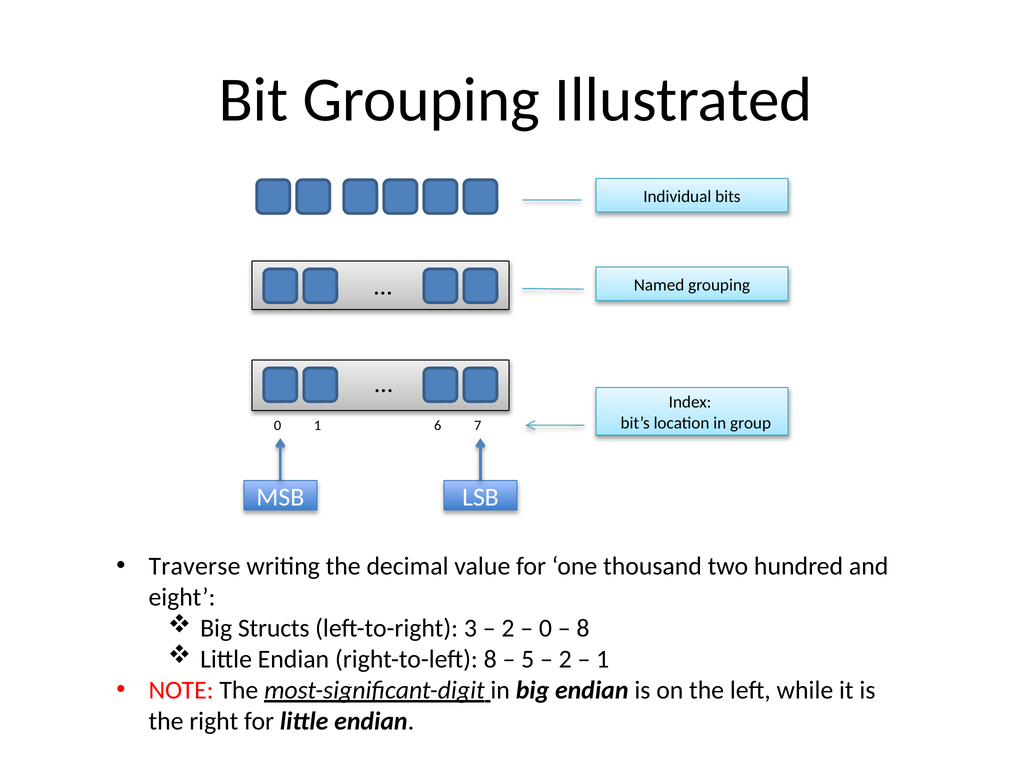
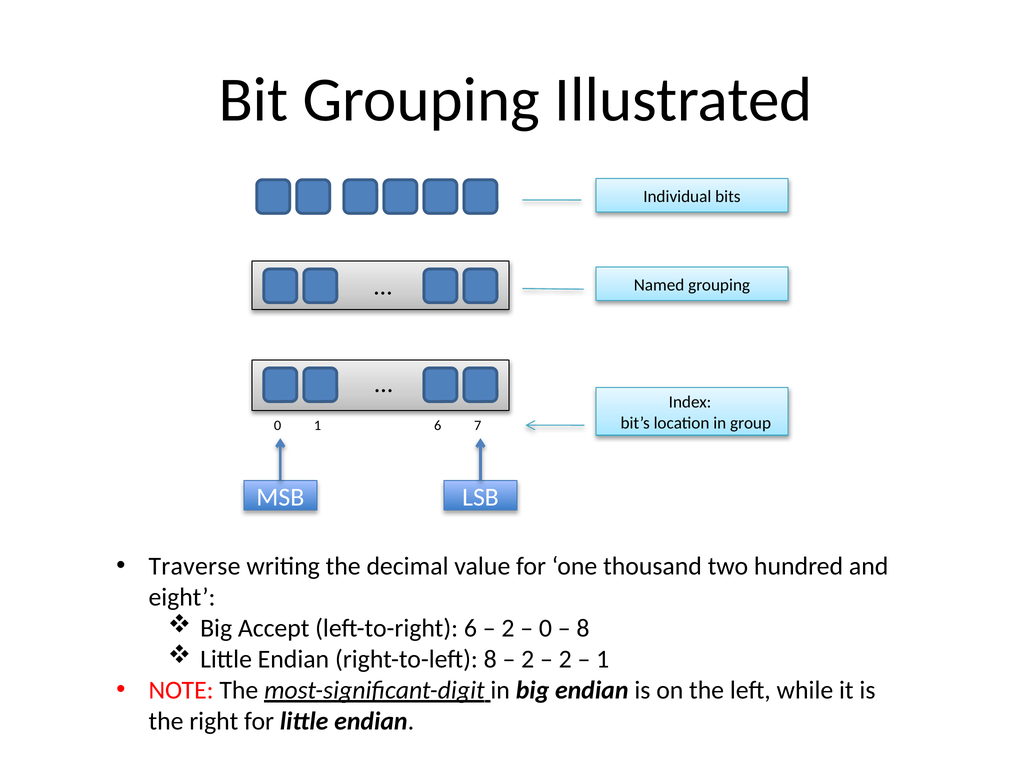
Structs: Structs -> Accept
left-to-right 3: 3 -> 6
5 at (528, 659): 5 -> 2
